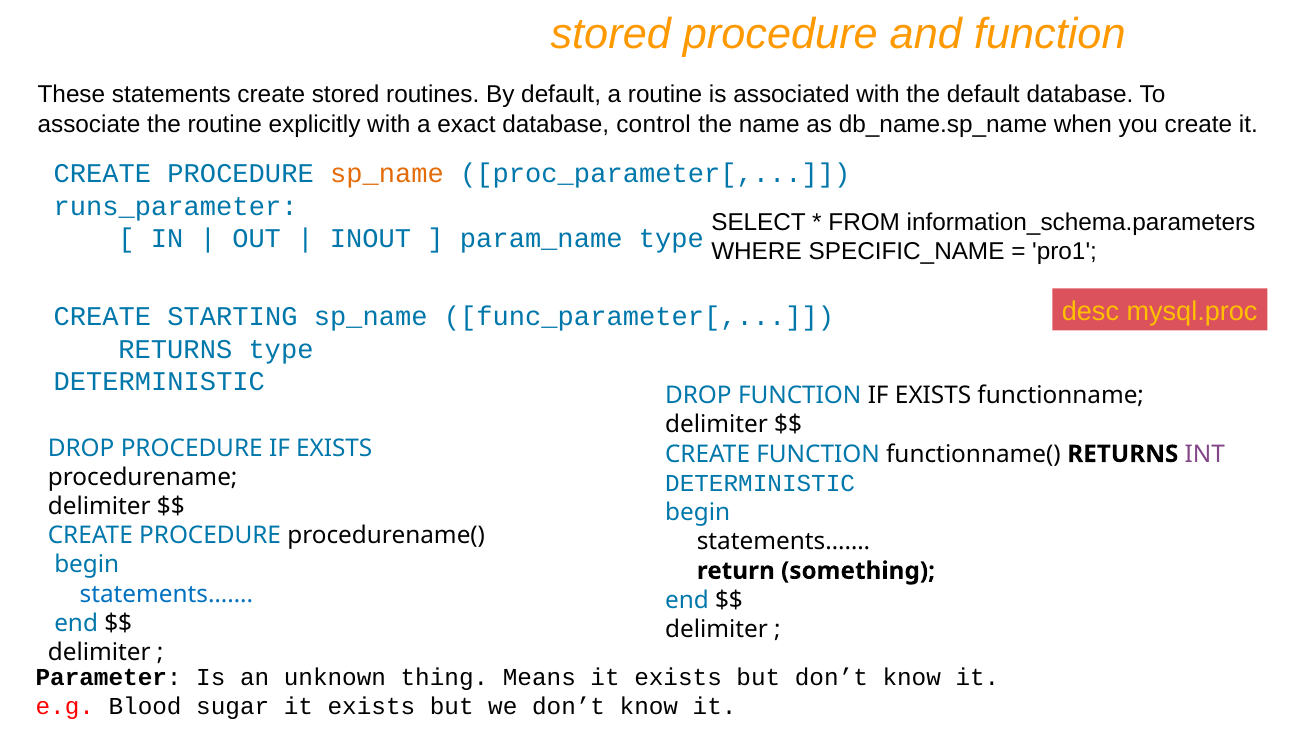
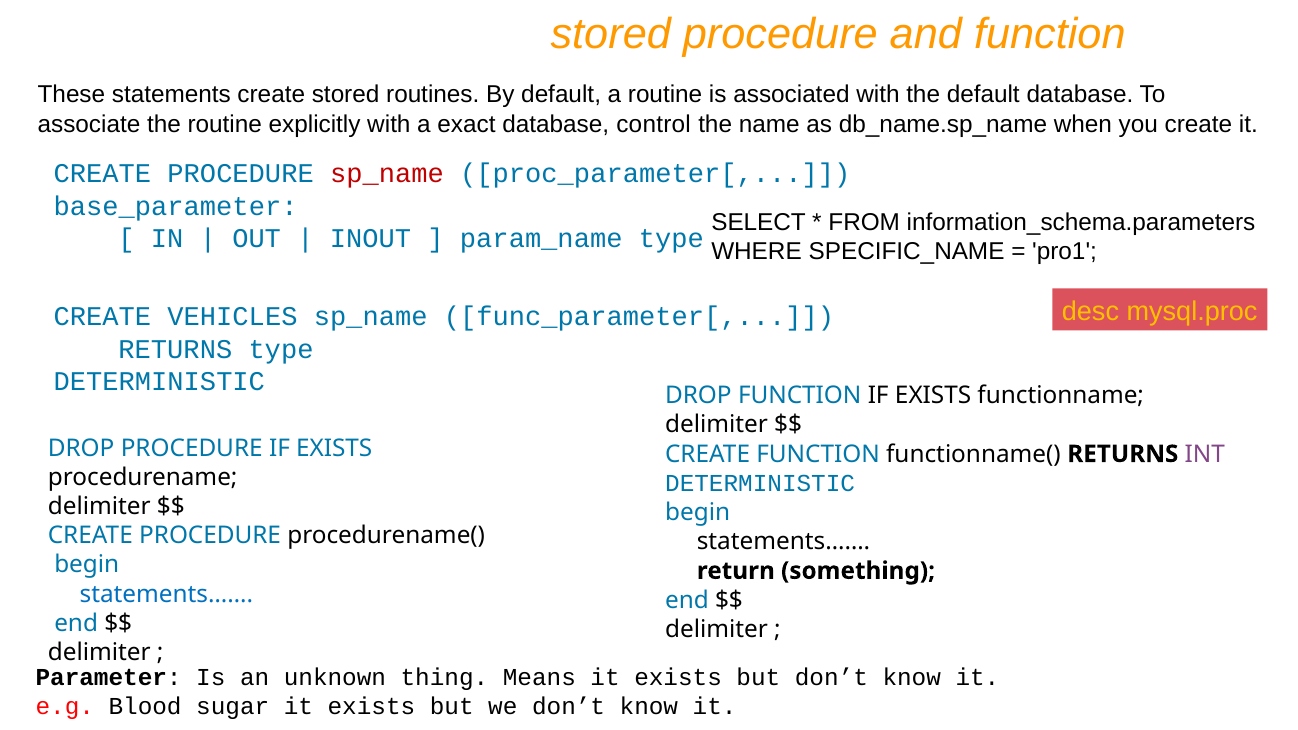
sp_name at (387, 174) colour: orange -> red
runs_parameter: runs_parameter -> base_parameter
STARTING: STARTING -> VEHICLES
